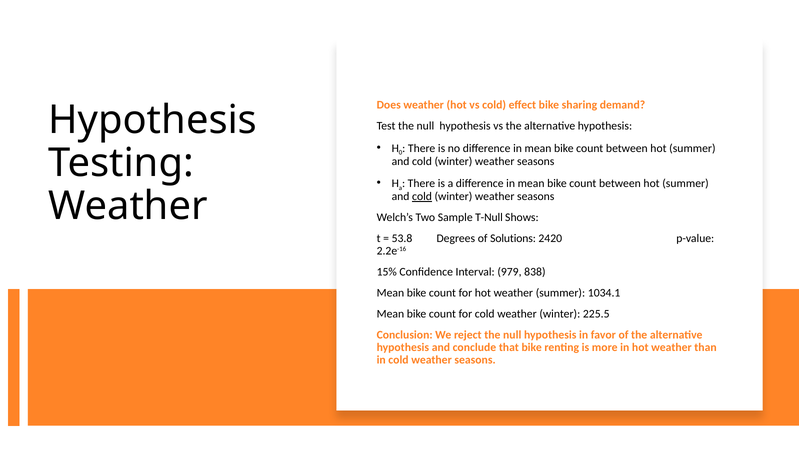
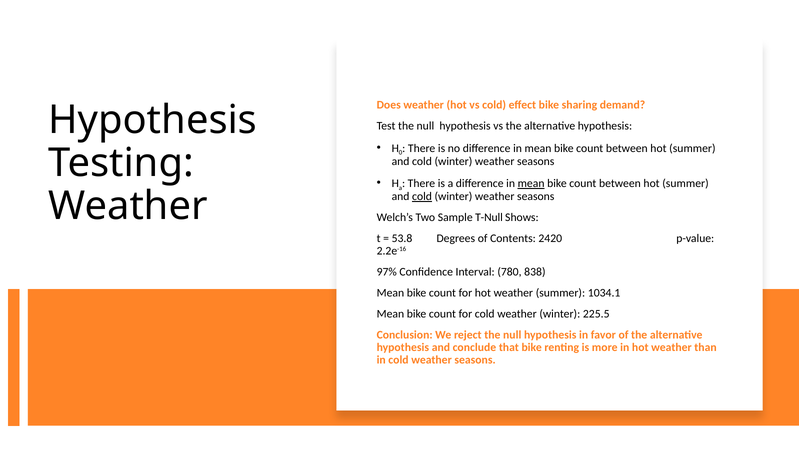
mean at (531, 184) underline: none -> present
Solutions: Solutions -> Contents
15%: 15% -> 97%
979: 979 -> 780
